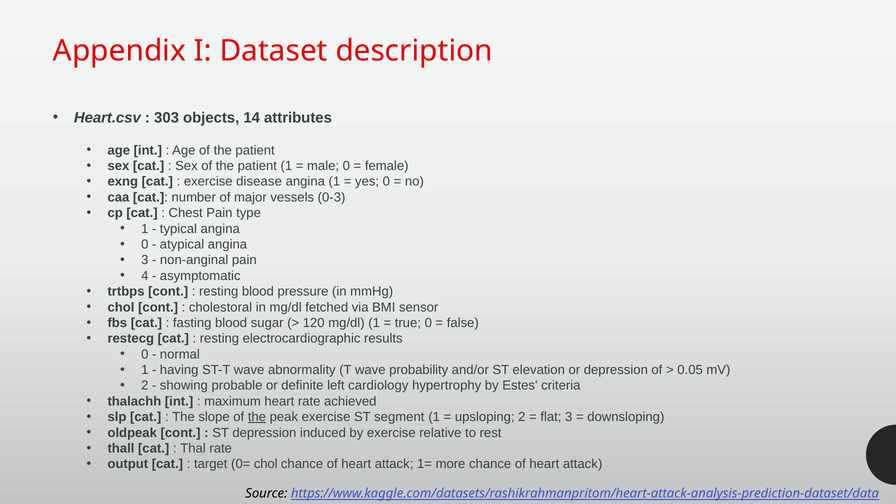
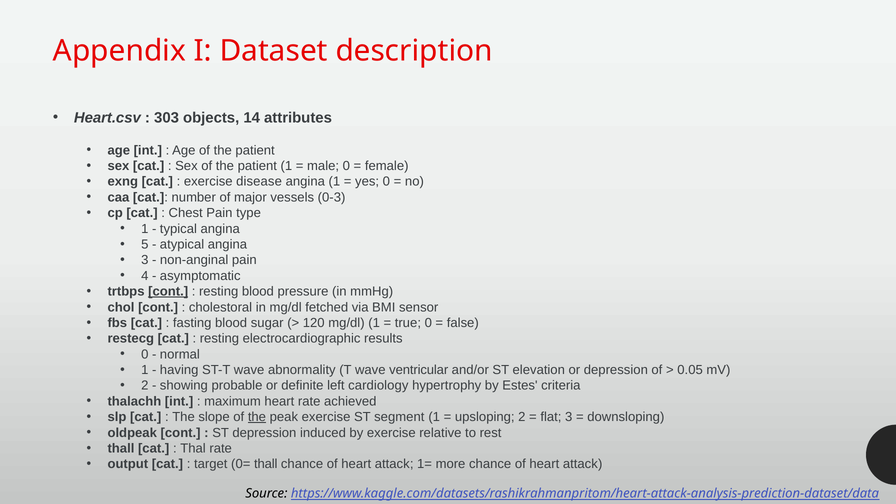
0 at (145, 244): 0 -> 5
cont at (168, 291) underline: none -> present
probability: probability -> ventricular
0= chol: chol -> thall
